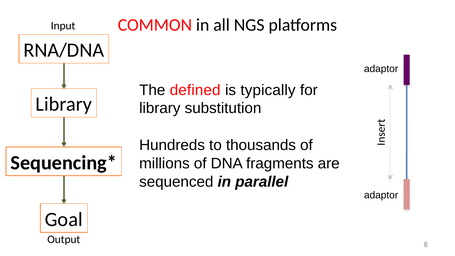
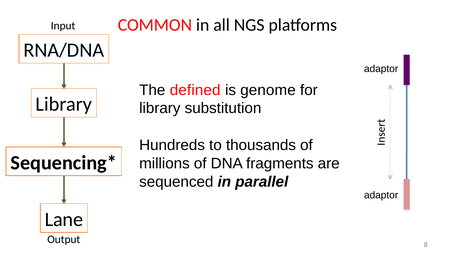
typically: typically -> genome
Goal: Goal -> Lane
